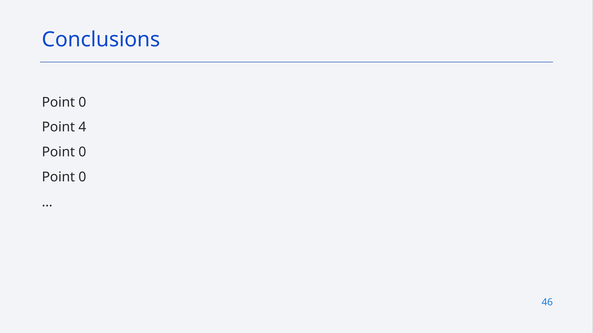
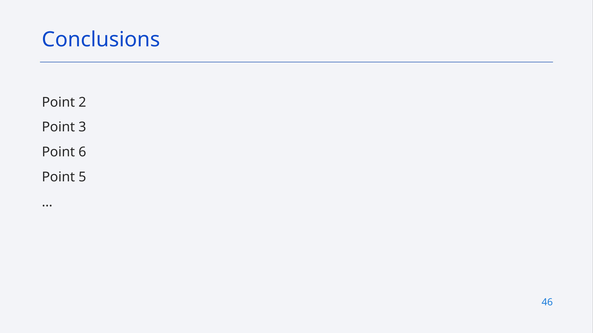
0 at (82, 102): 0 -> 2
4: 4 -> 3
0 at (82, 152): 0 -> 6
0 at (82, 177): 0 -> 5
